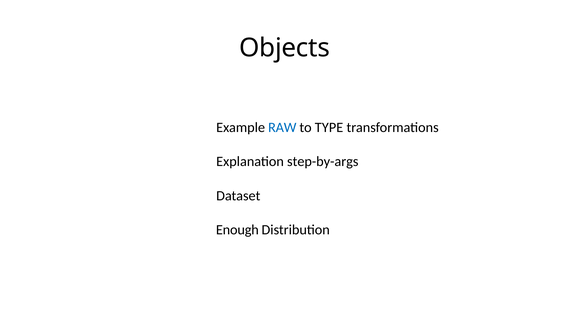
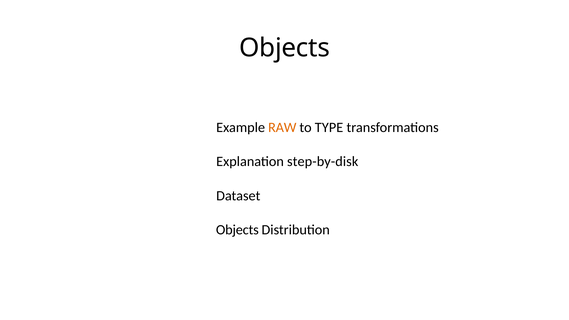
RAW colour: blue -> orange
step-by-args: step-by-args -> step-by-disk
Enough at (237, 230): Enough -> Objects
